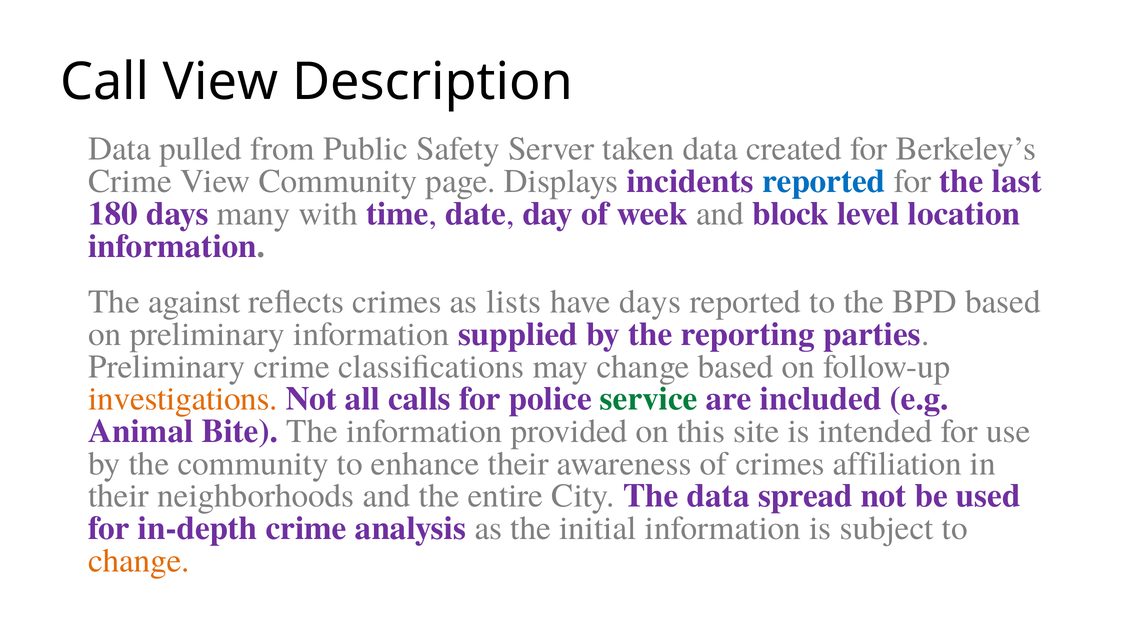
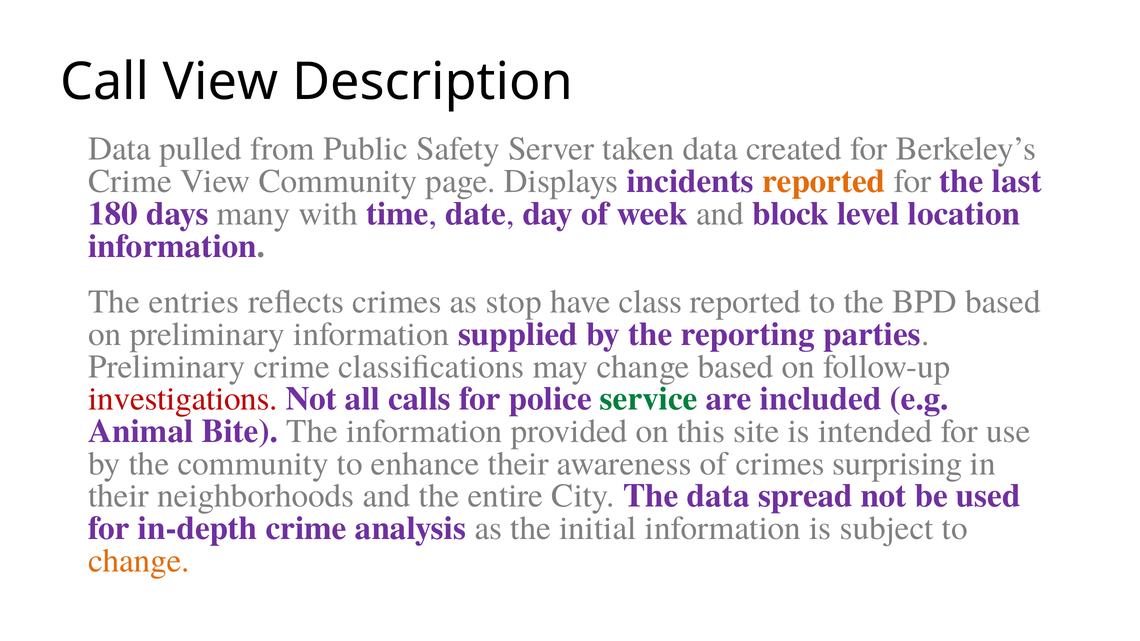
reported at (824, 181) colour: blue -> orange
against: against -> entries
lists: lists -> stop
have days: days -> class
investigations colour: orange -> red
affiliation: affiliation -> surprising
